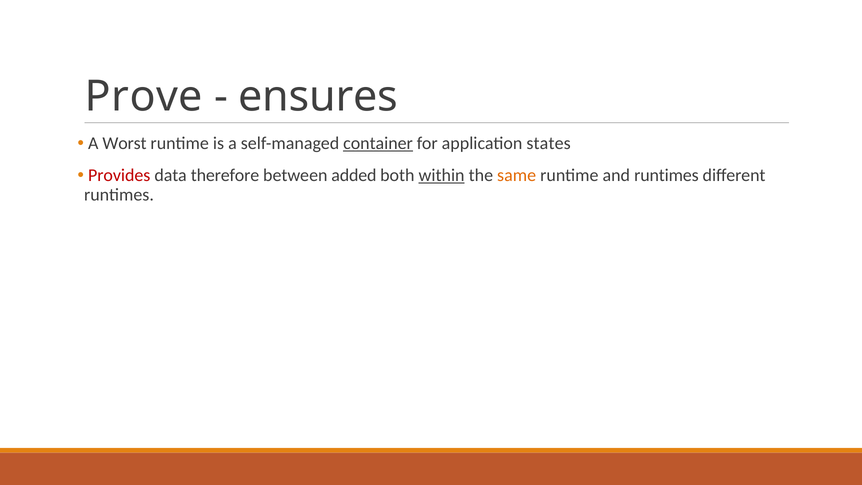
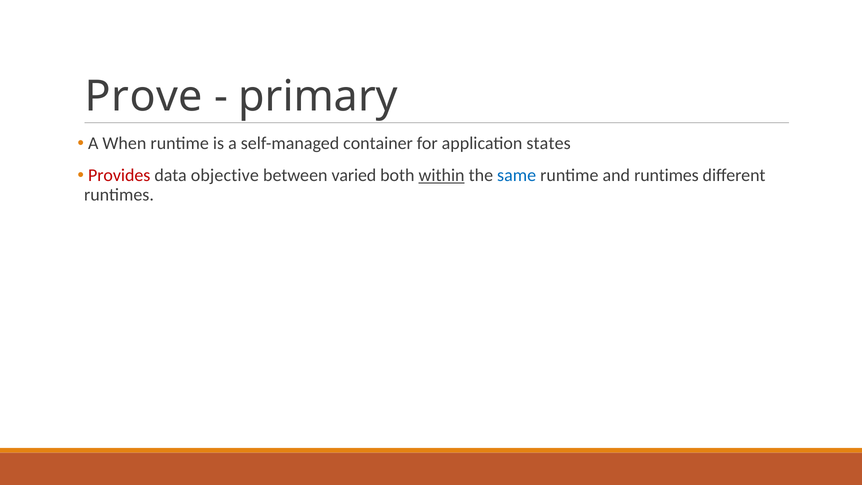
ensures: ensures -> primary
Worst: Worst -> When
container underline: present -> none
therefore: therefore -> objective
added: added -> varied
same colour: orange -> blue
